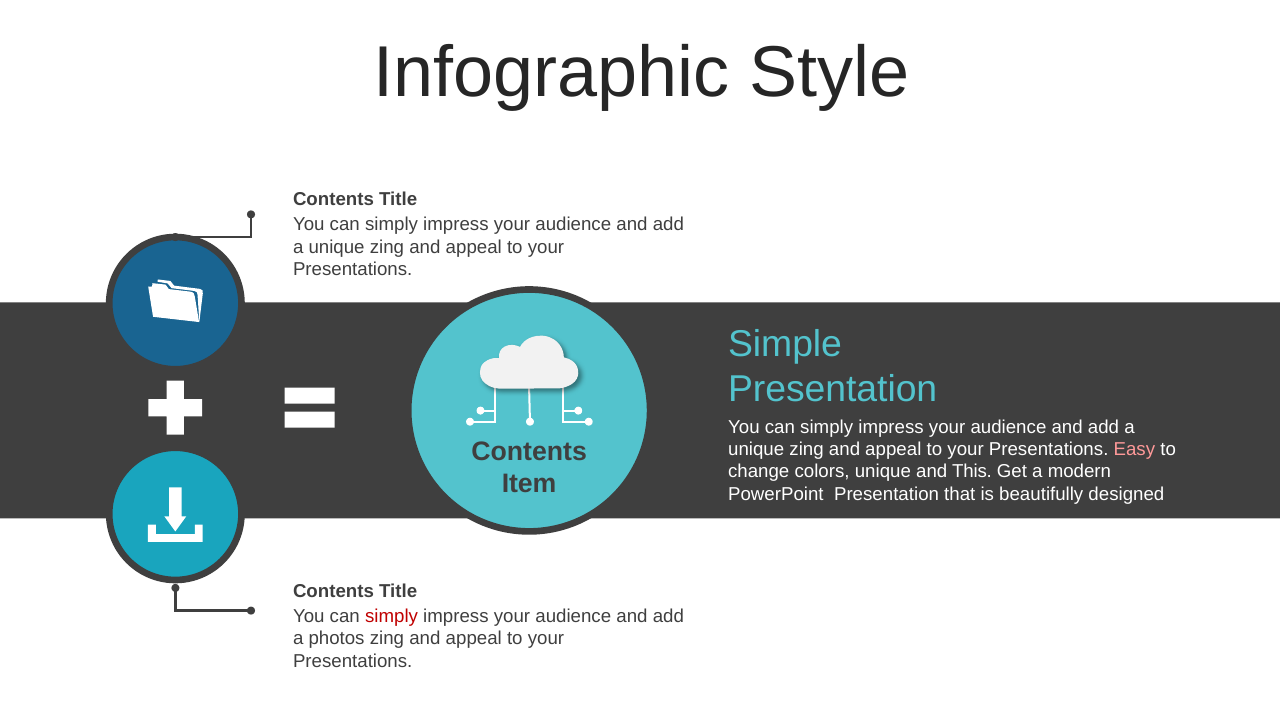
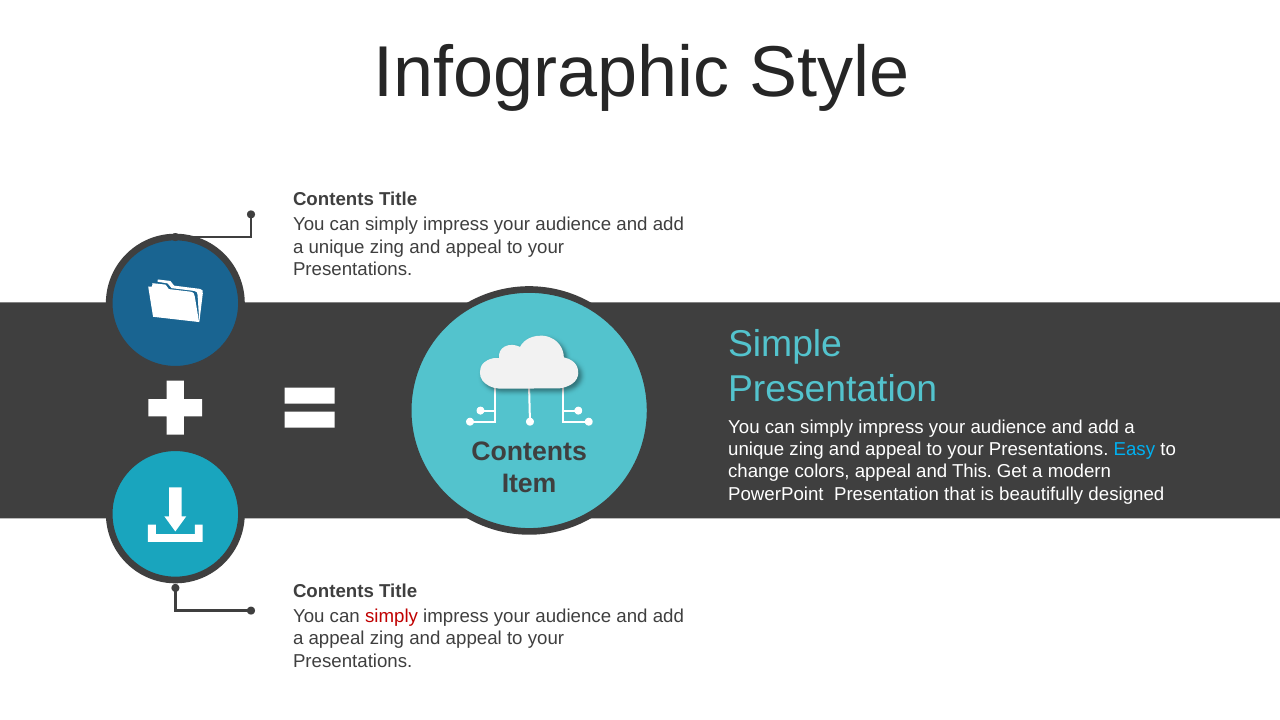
Easy colour: pink -> light blue
colors unique: unique -> appeal
a photos: photos -> appeal
